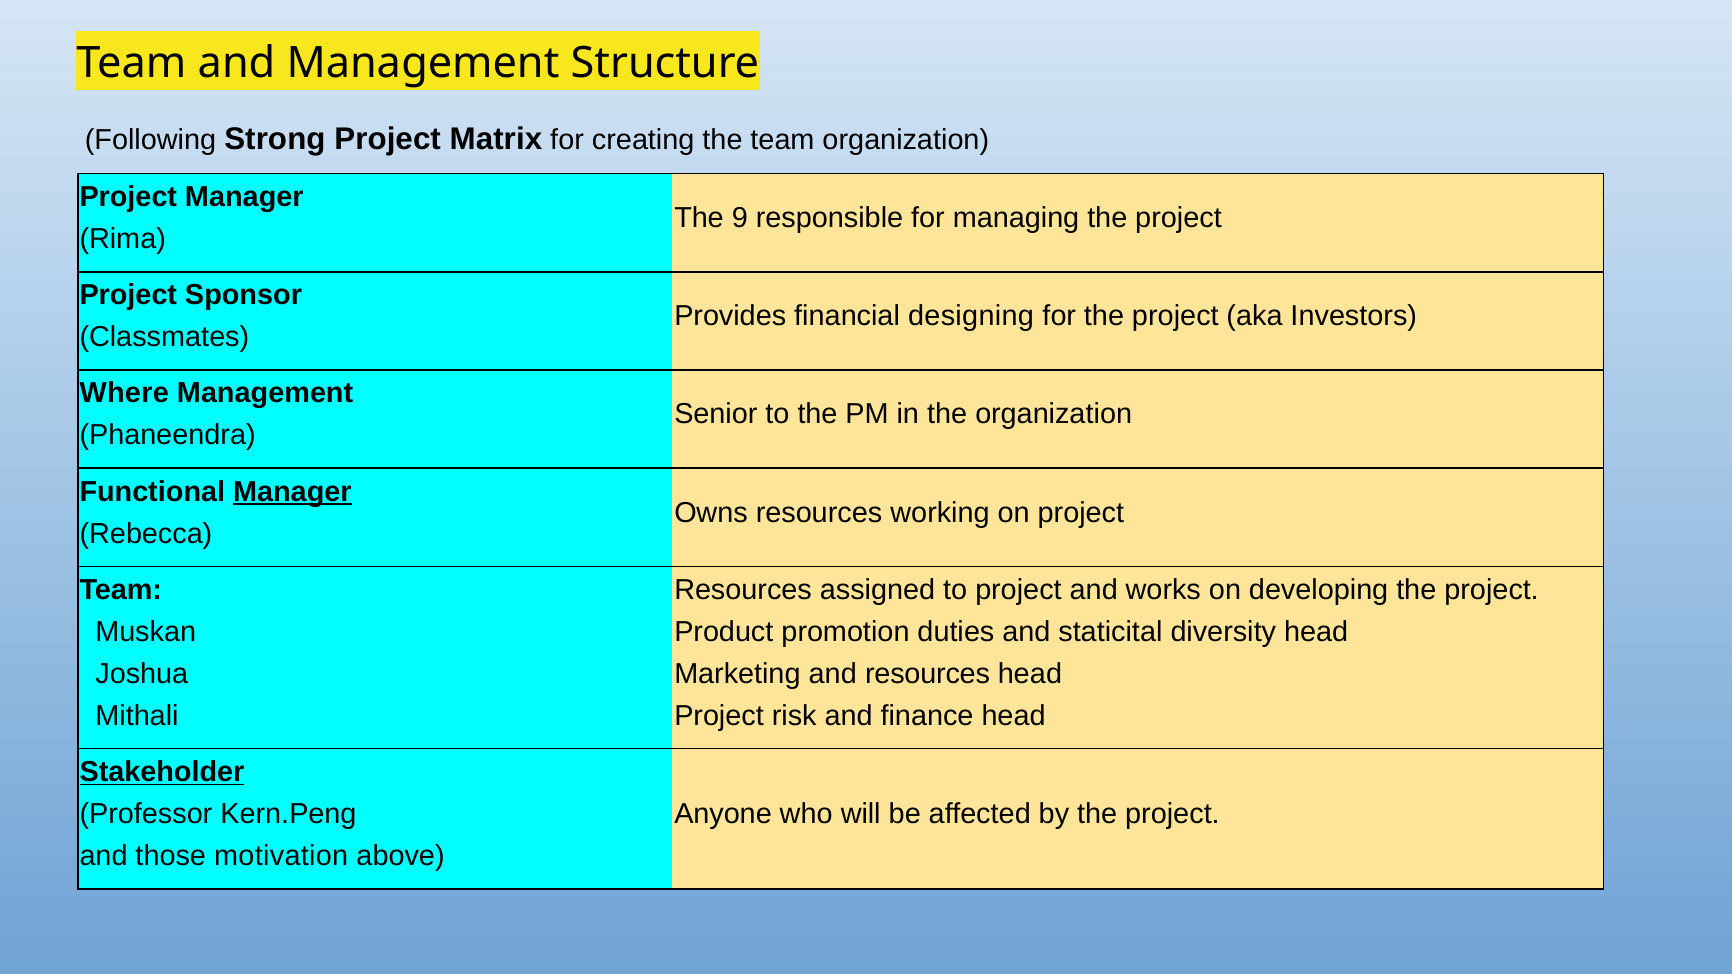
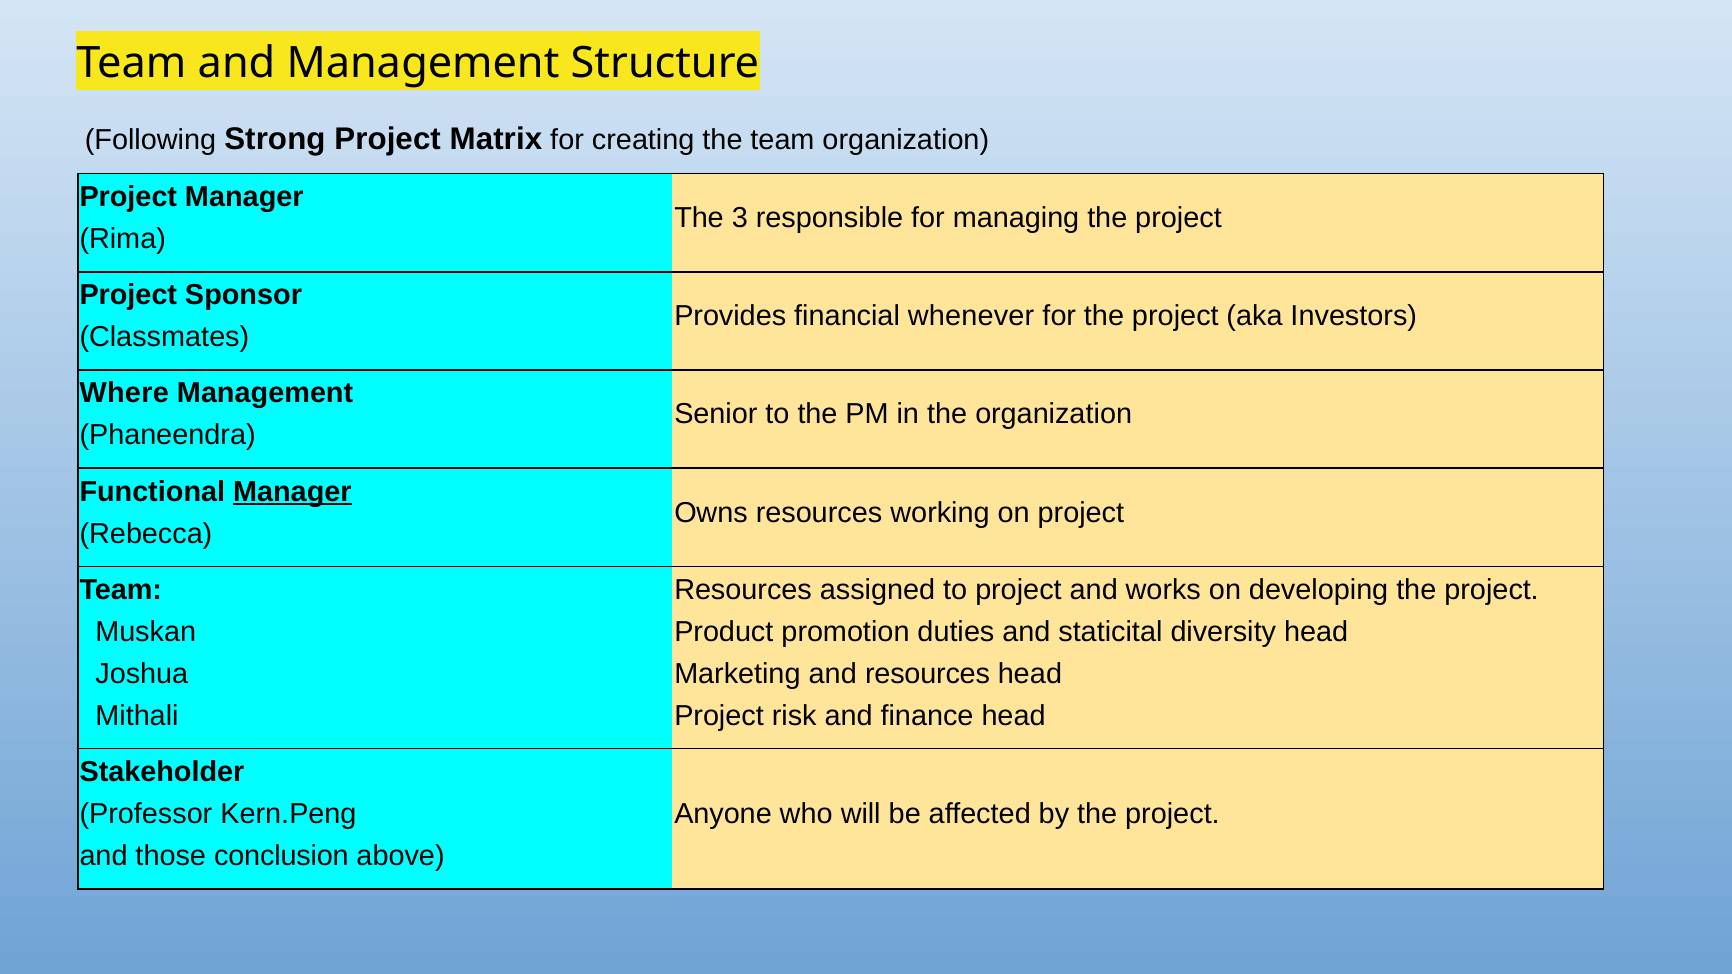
9: 9 -> 3
designing: designing -> whenever
Stakeholder underline: present -> none
motivation: motivation -> conclusion
